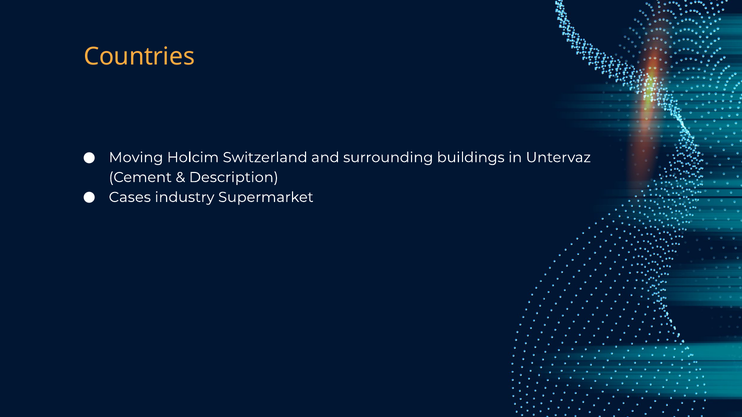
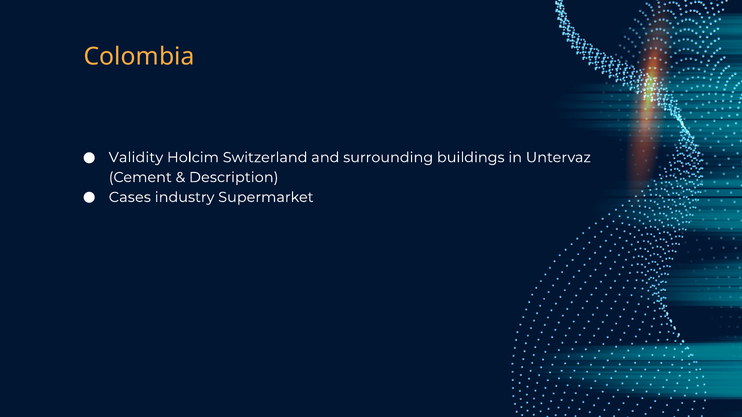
Countries: Countries -> Colombia
Moving: Moving -> Validity
